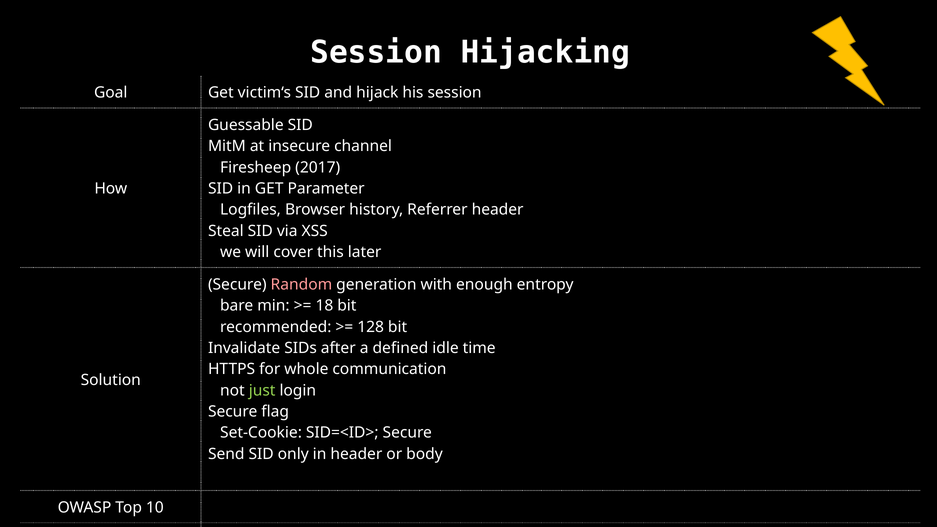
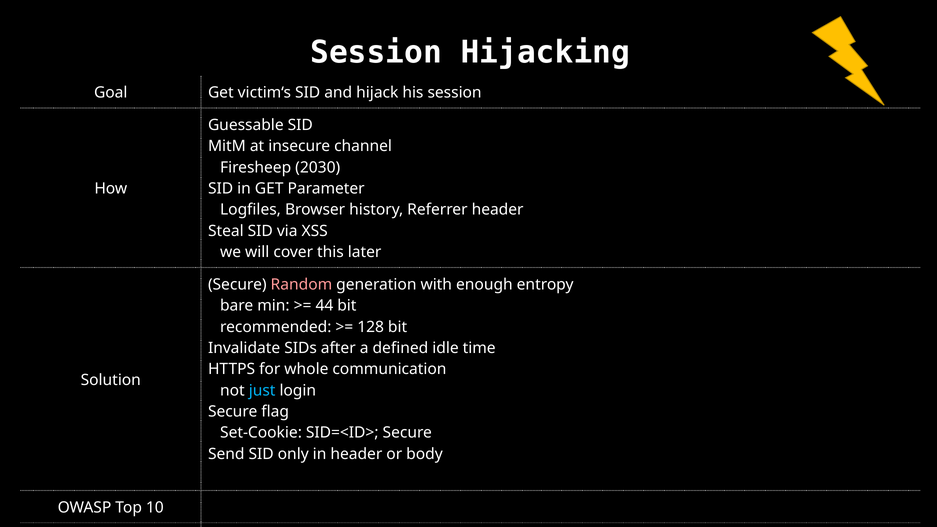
2017: 2017 -> 2030
18: 18 -> 44
just colour: light green -> light blue
